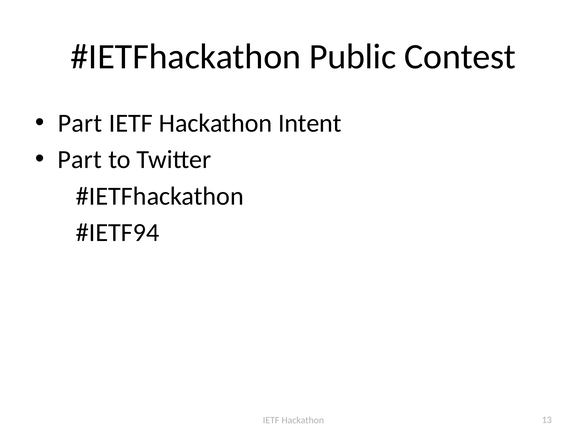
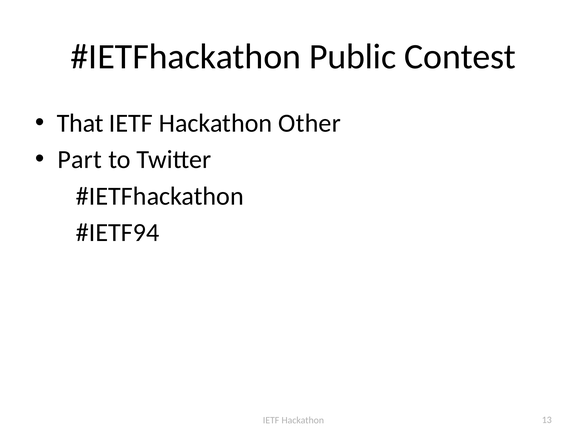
Part at (80, 123): Part -> That
Intent: Intent -> Other
